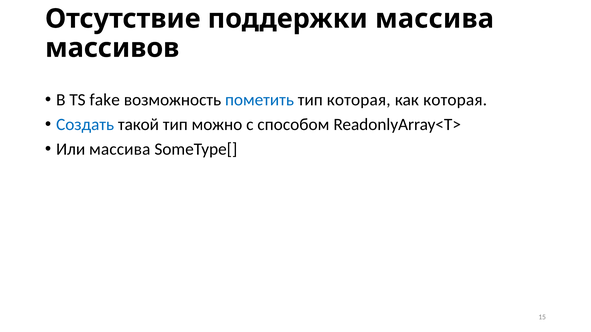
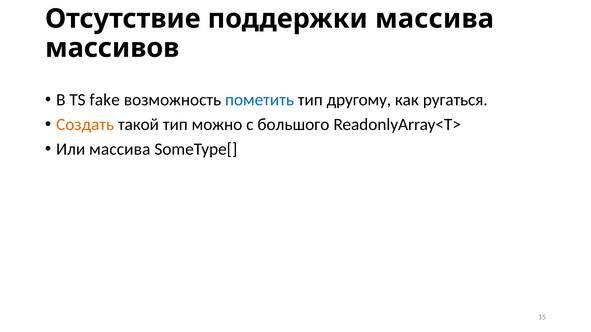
тип которая: которая -> другому
как которая: которая -> ругаться
Создать colour: blue -> orange
способом: способом -> большого
